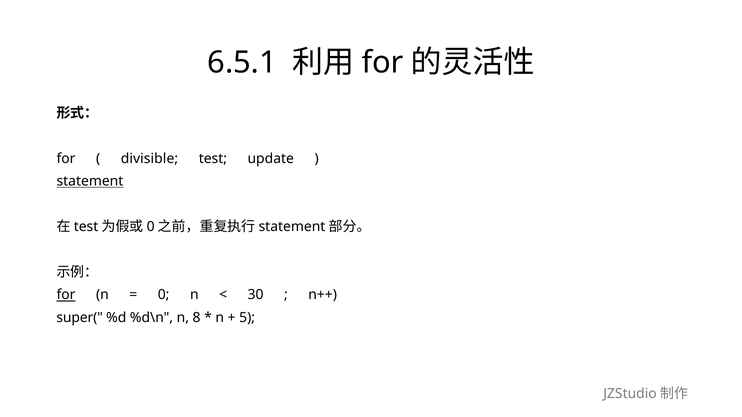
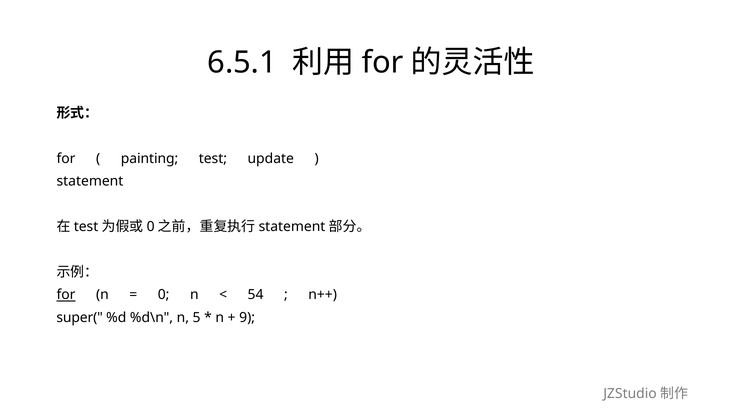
divisible: divisible -> painting
statement underline: present -> none
30: 30 -> 54
8: 8 -> 5
5: 5 -> 9
